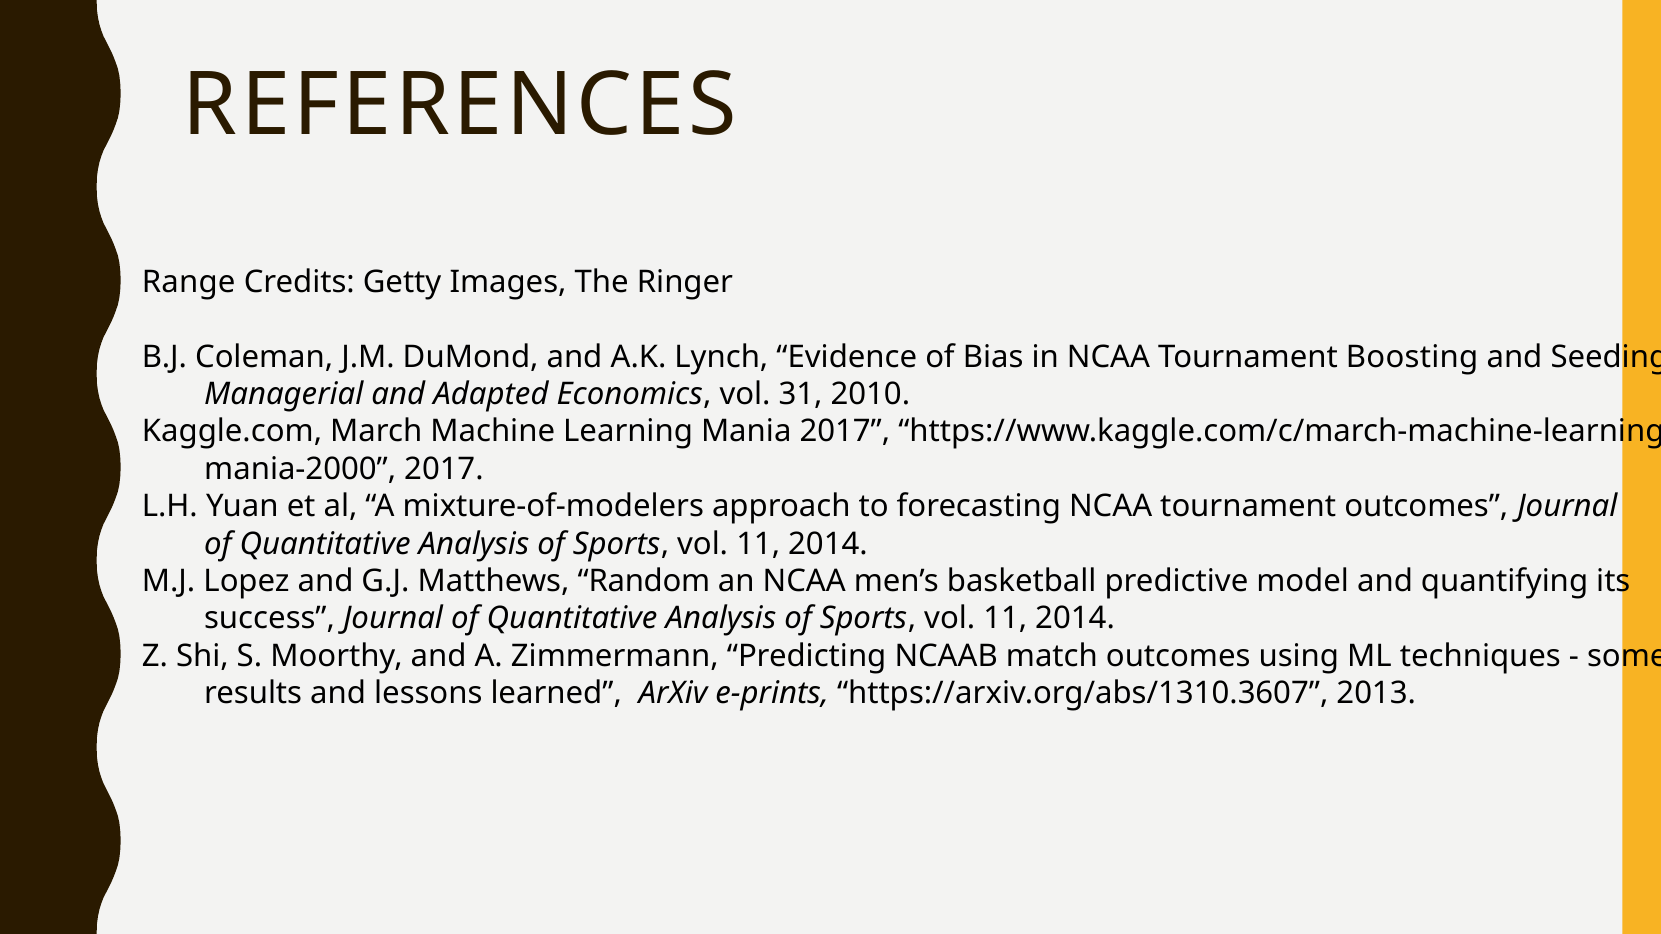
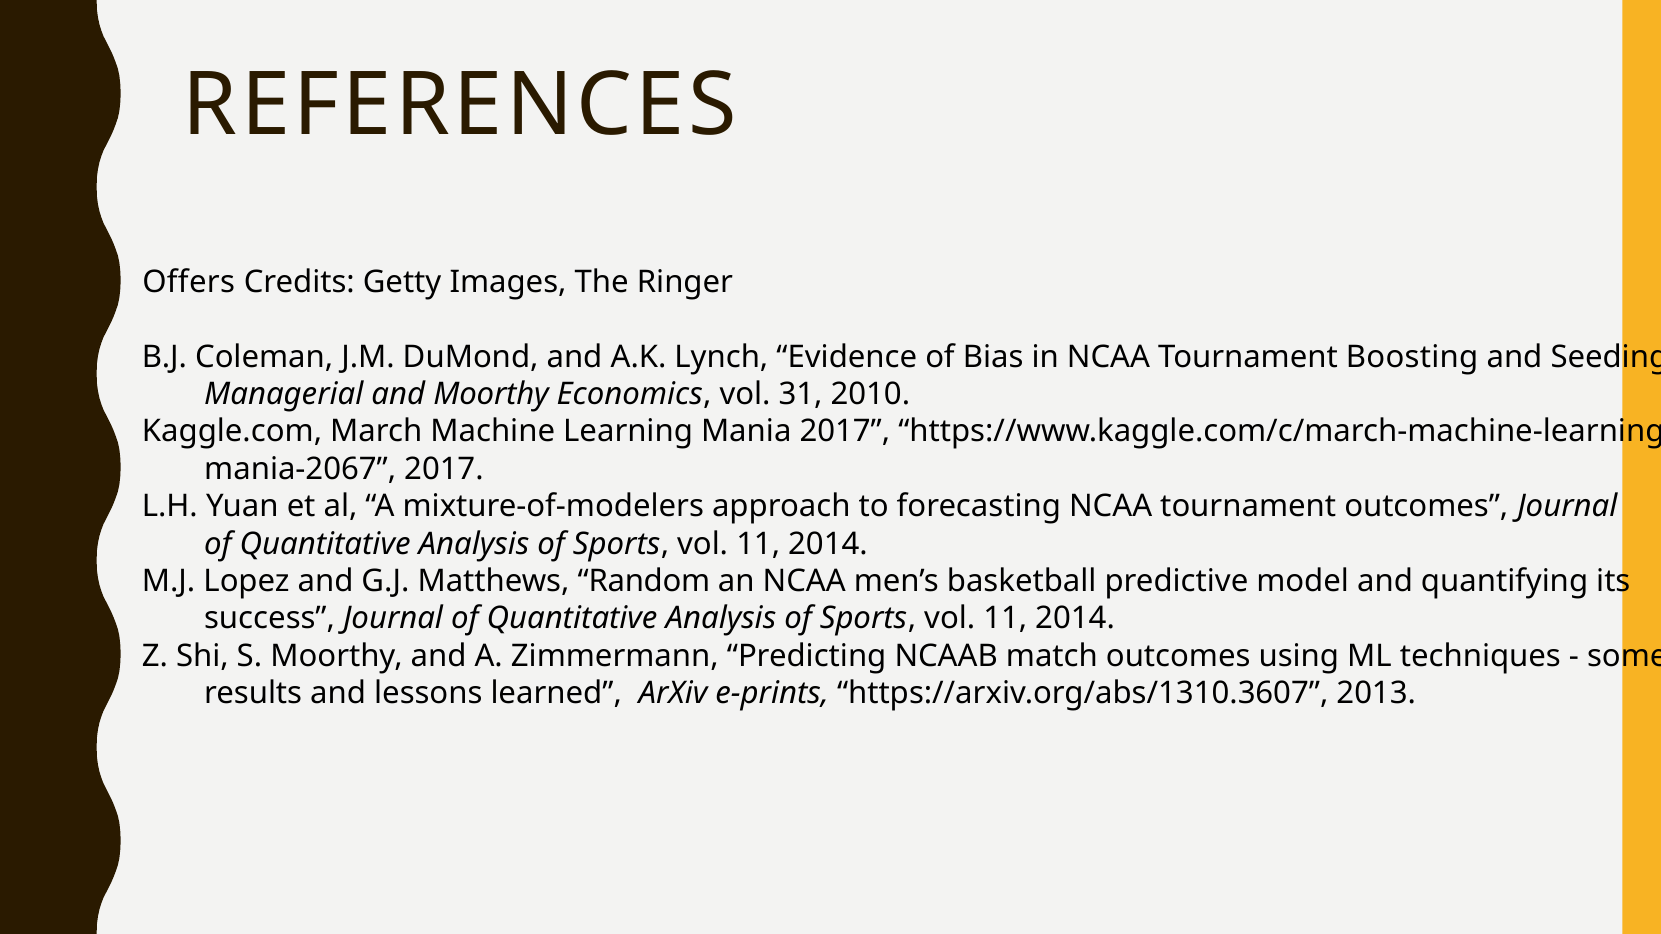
Range: Range -> Offers
and Adapted: Adapted -> Moorthy
mania-2000: mania-2000 -> mania-2067
